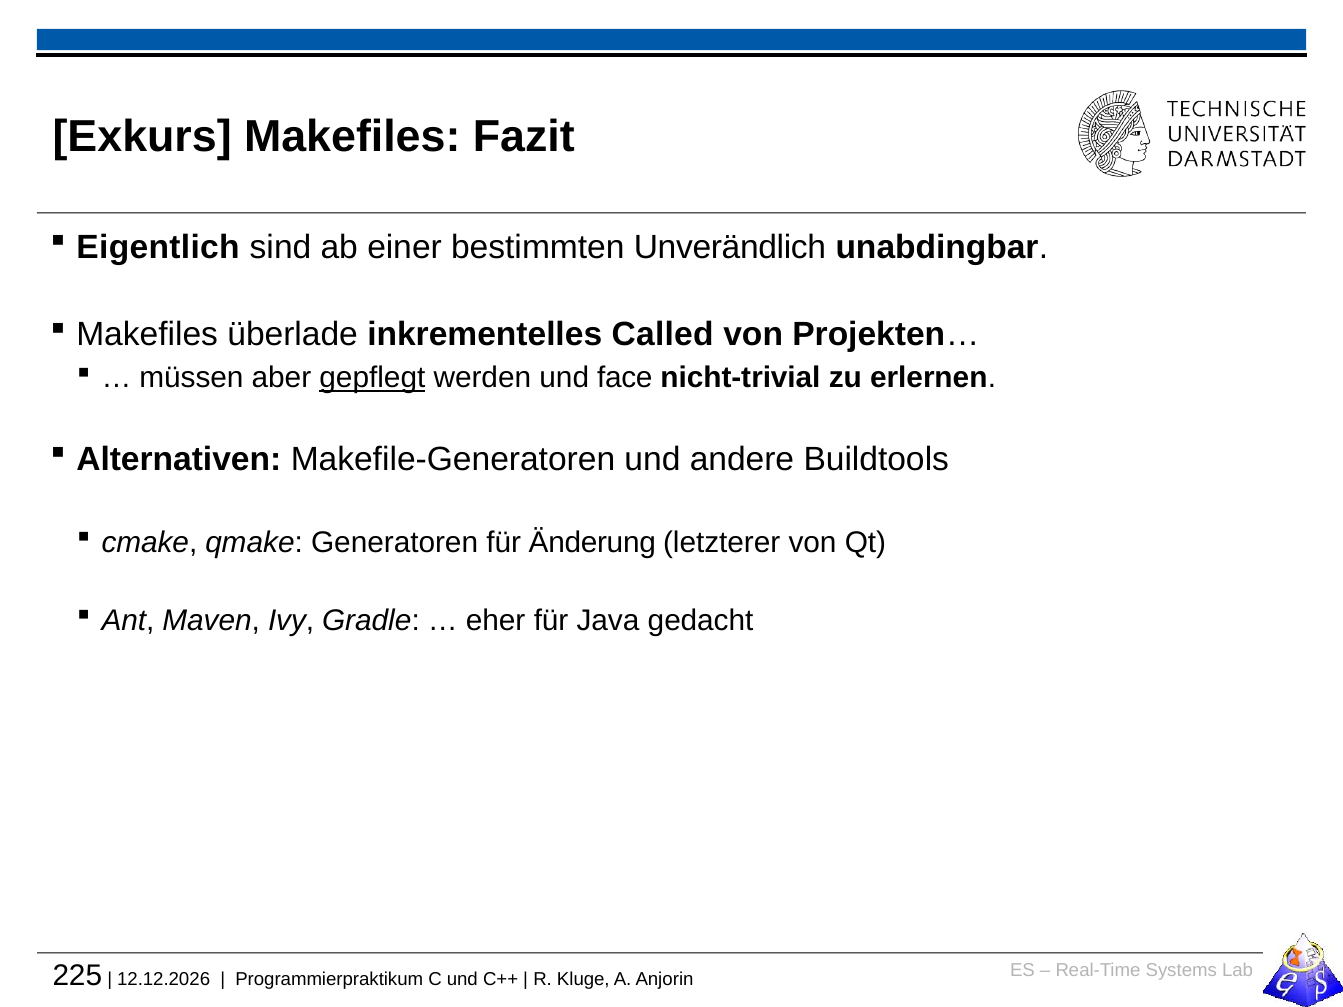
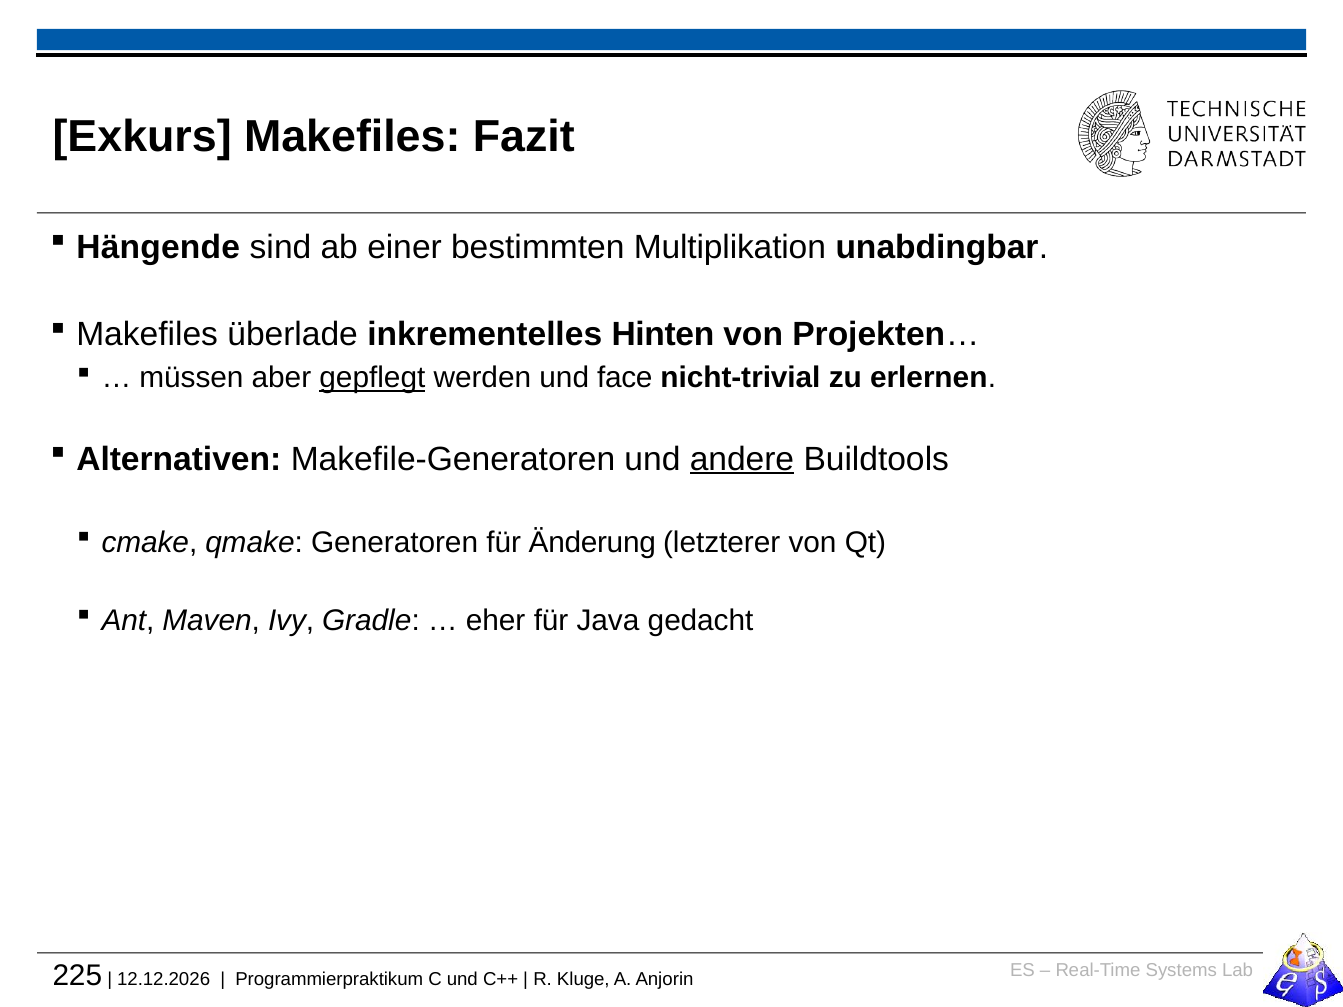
Eigentlich: Eigentlich -> Hängende
Unverändlich: Unverändlich -> Multiplikation
Called: Called -> Hinten
andere underline: none -> present
